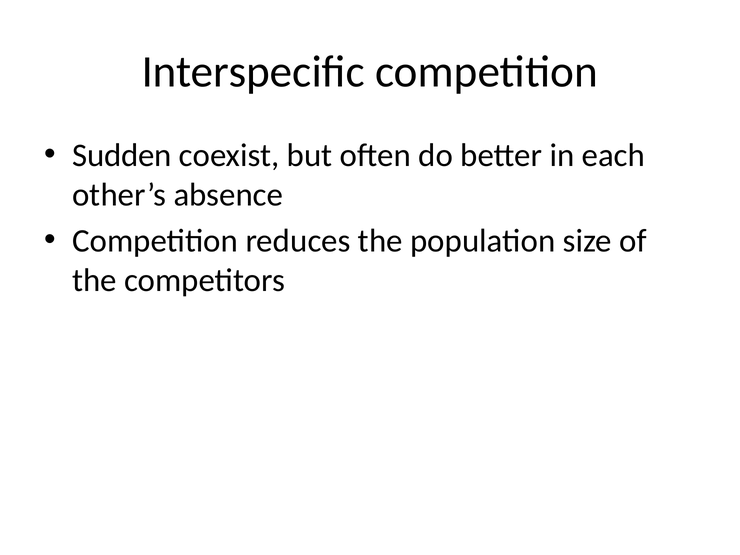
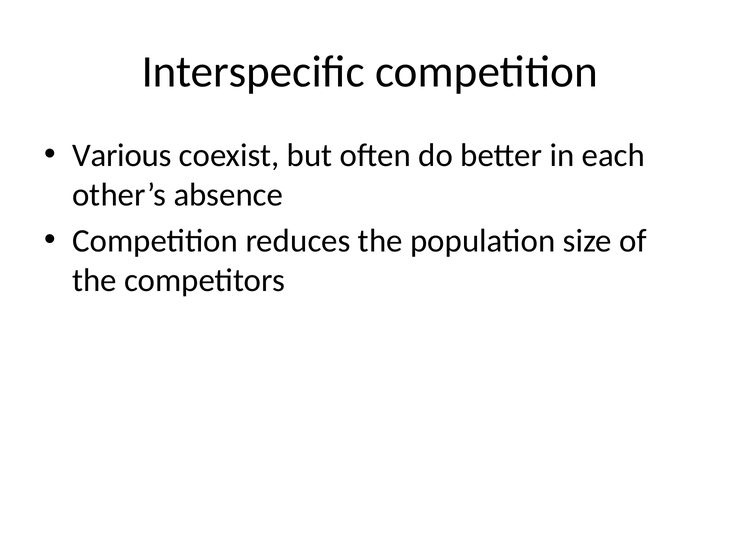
Sudden: Sudden -> Various
